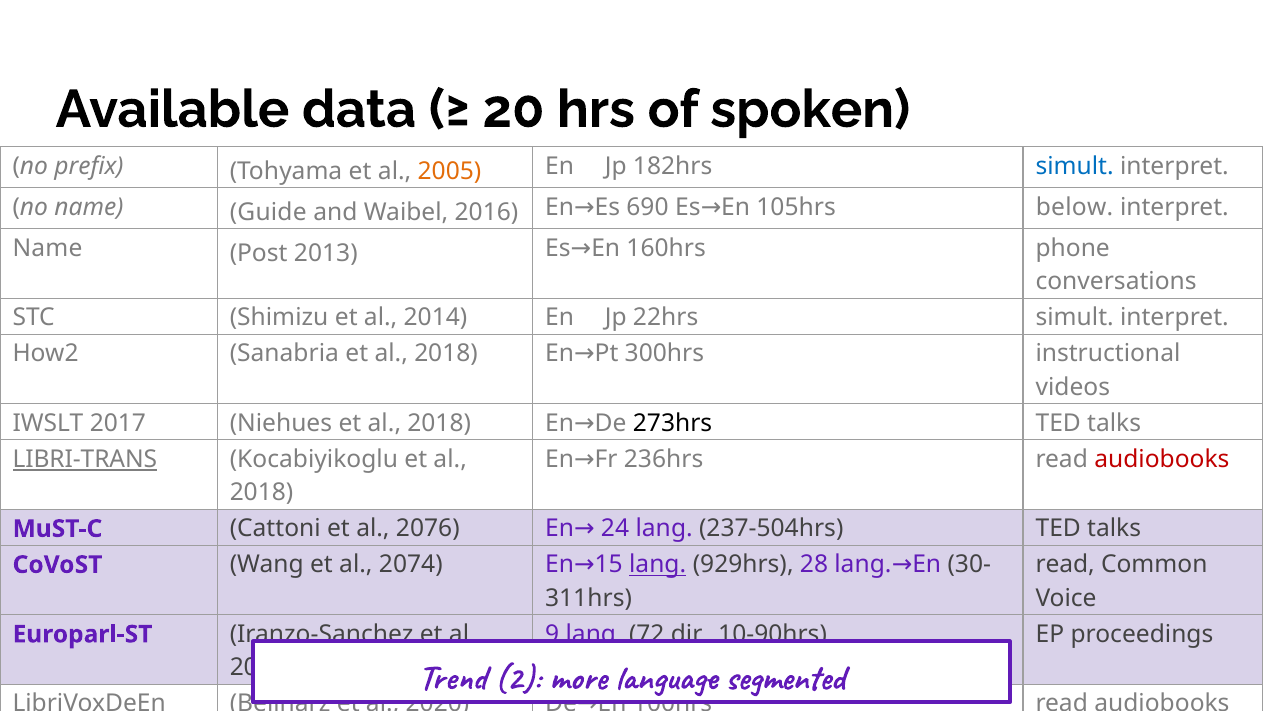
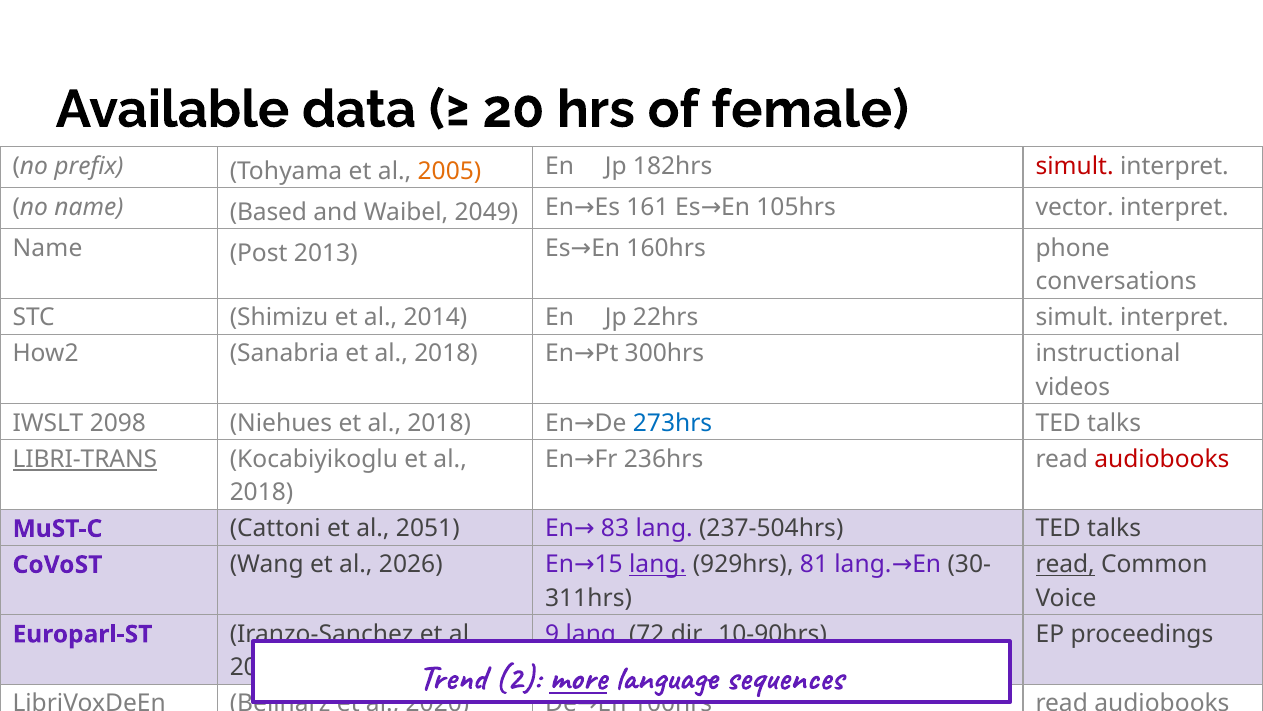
spoken: spoken -> female
simult at (1075, 166) colour: blue -> red
below: below -> vector
Guide: Guide -> Based
2016: 2016 -> 2049
690: 690 -> 161
2017: 2017 -> 2098
273hrs colour: black -> blue
2076: 2076 -> 2051
24: 24 -> 83
28: 28 -> 81
read at (1065, 564) underline: none -> present
2074: 2074 -> 2026
more underline: none -> present
segmented: segmented -> sequences
